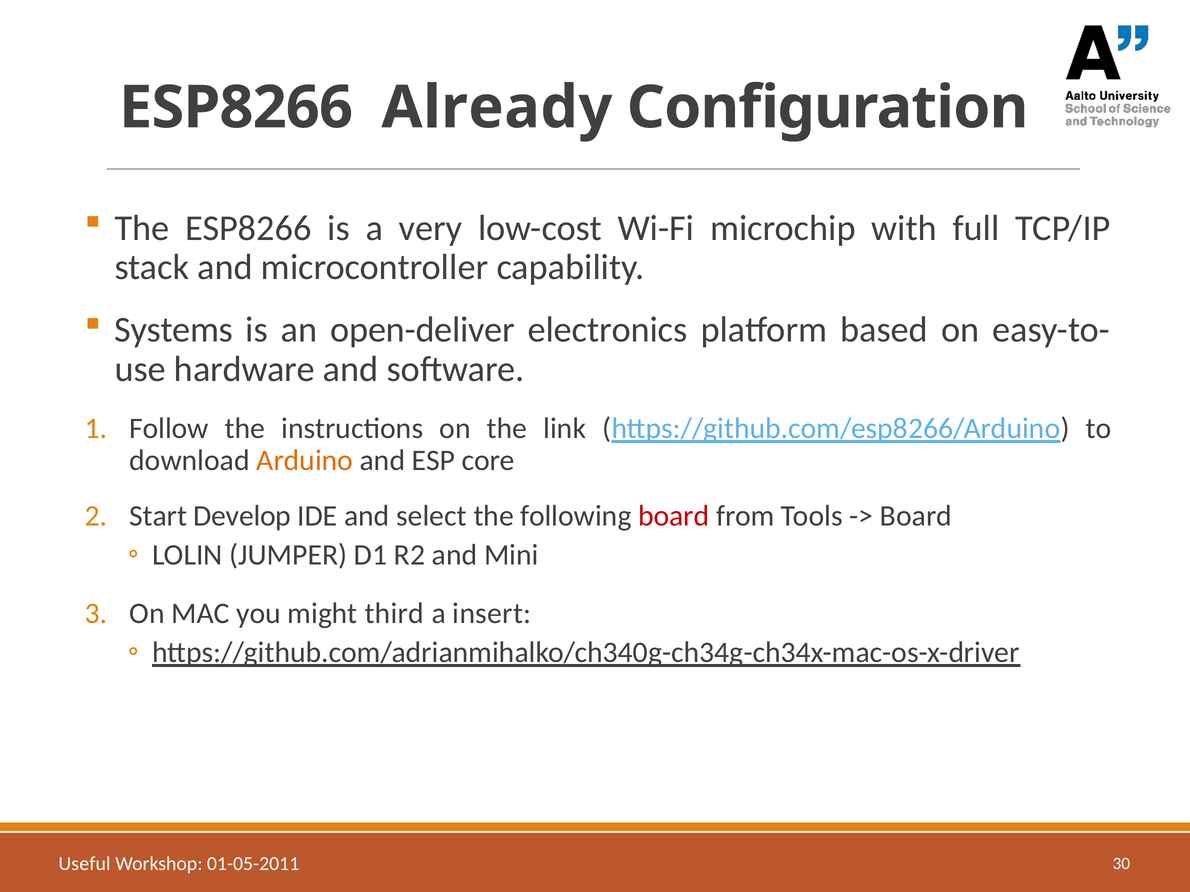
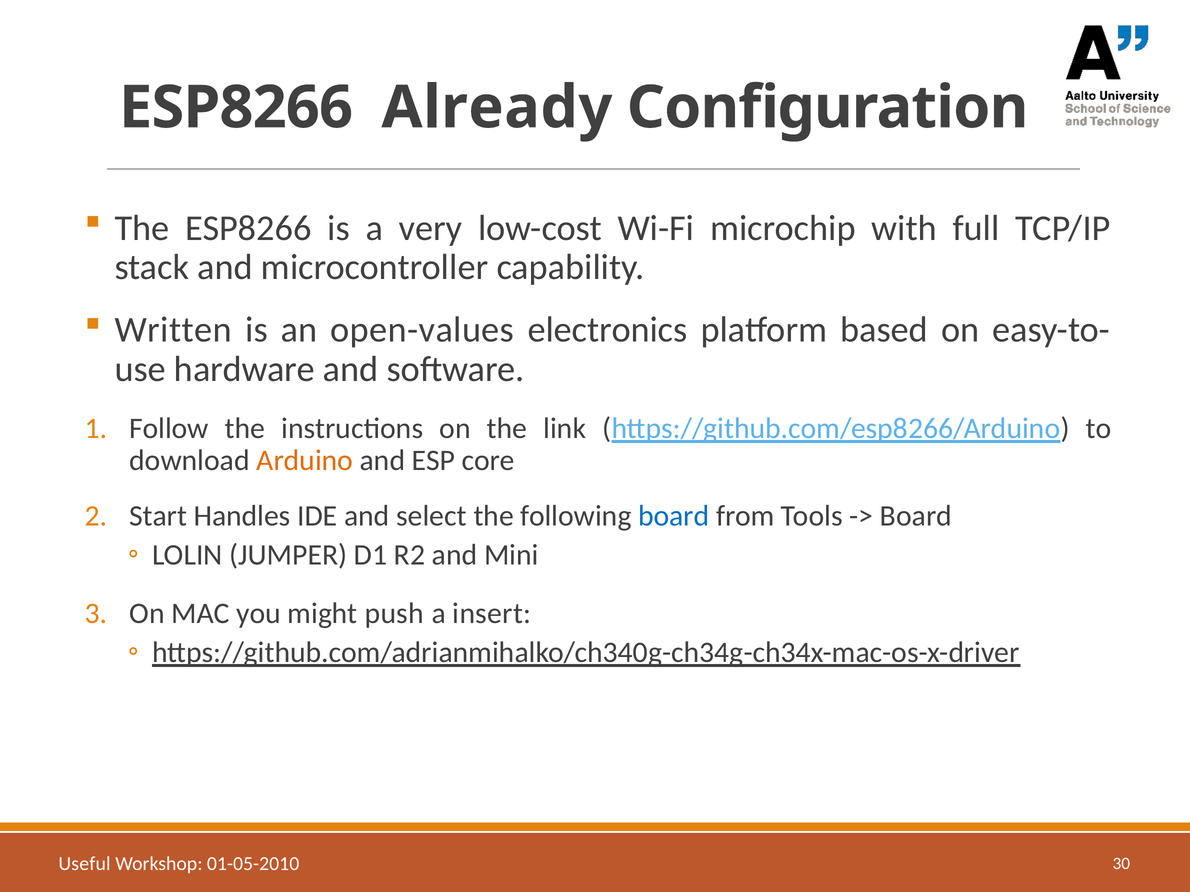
Systems: Systems -> Written
open-deliver: open-deliver -> open-values
Develop: Develop -> Handles
board at (674, 516) colour: red -> blue
third: third -> push
01-05-2011: 01-05-2011 -> 01-05-2010
